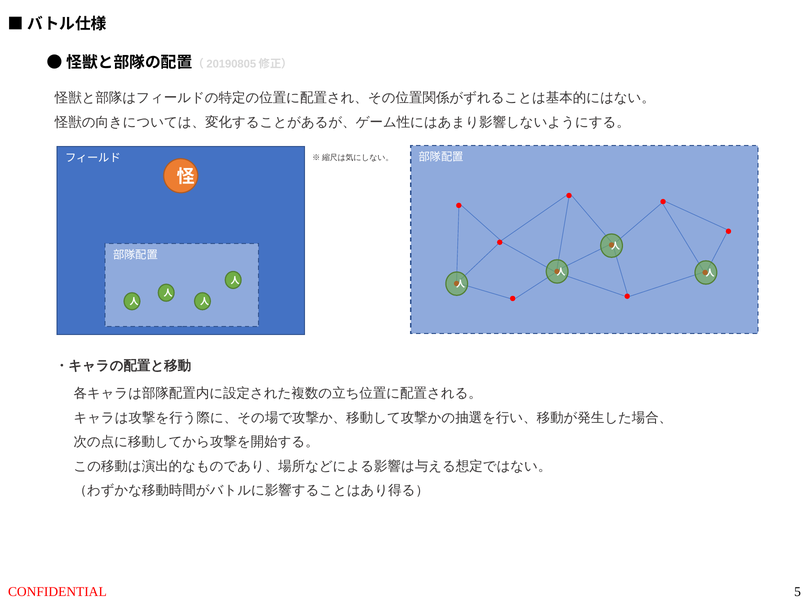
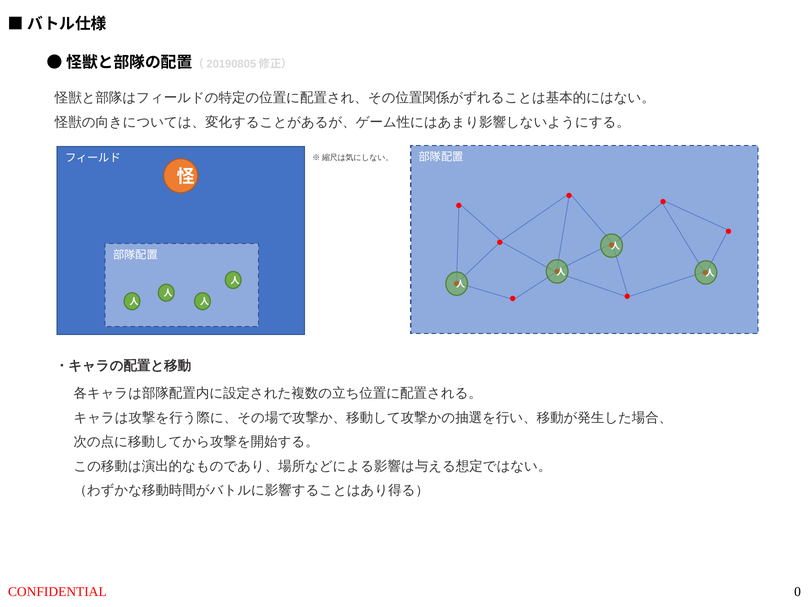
5: 5 -> 0
